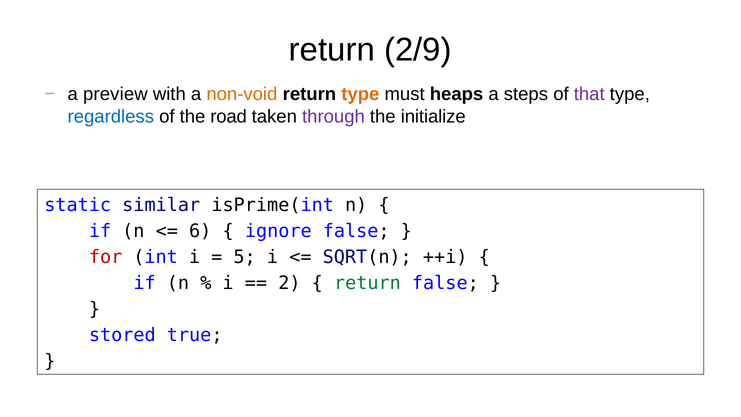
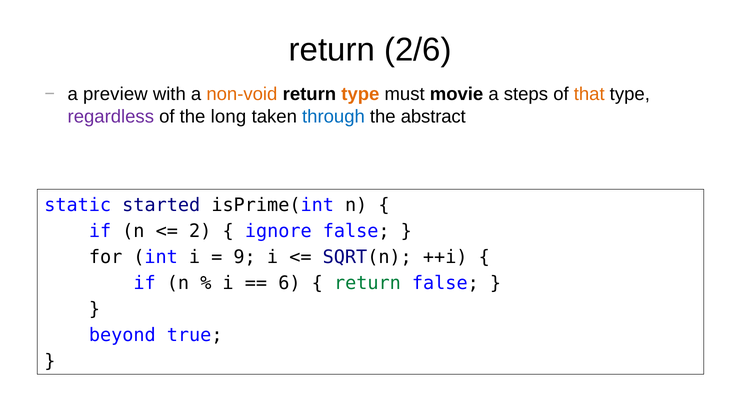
2/9: 2/9 -> 2/6
heaps: heaps -> movie
that colour: purple -> orange
regardless colour: blue -> purple
road: road -> long
through colour: purple -> blue
initialize: initialize -> abstract
similar: similar -> started
6: 6 -> 2
for colour: red -> black
5: 5 -> 9
2: 2 -> 6
stored: stored -> beyond
